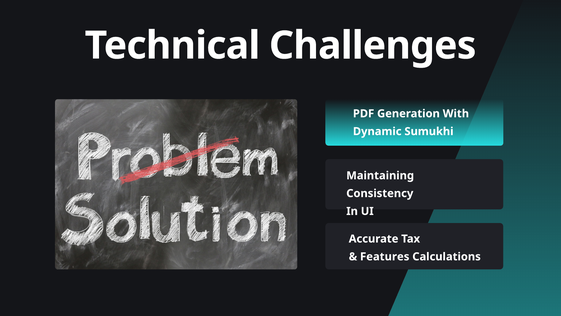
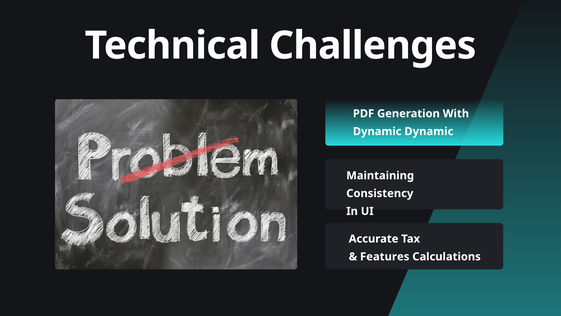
Dynamic Sumukhi: Sumukhi -> Dynamic
